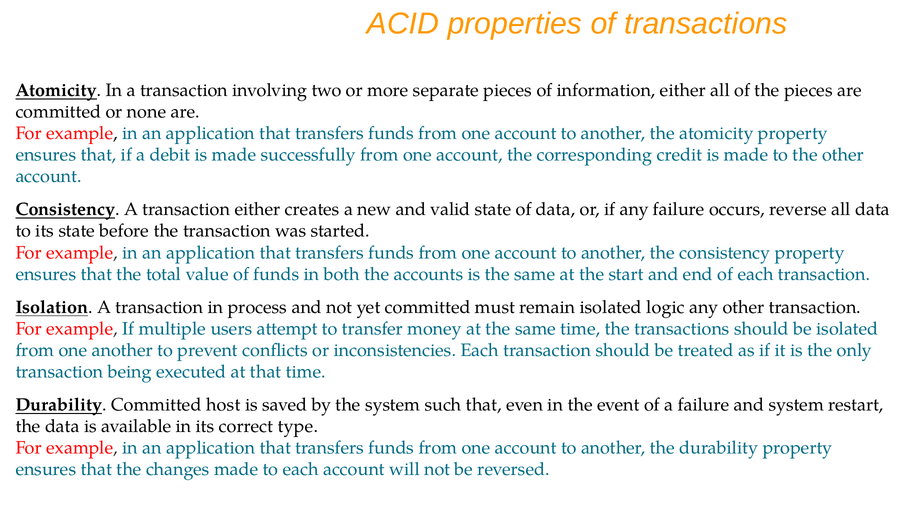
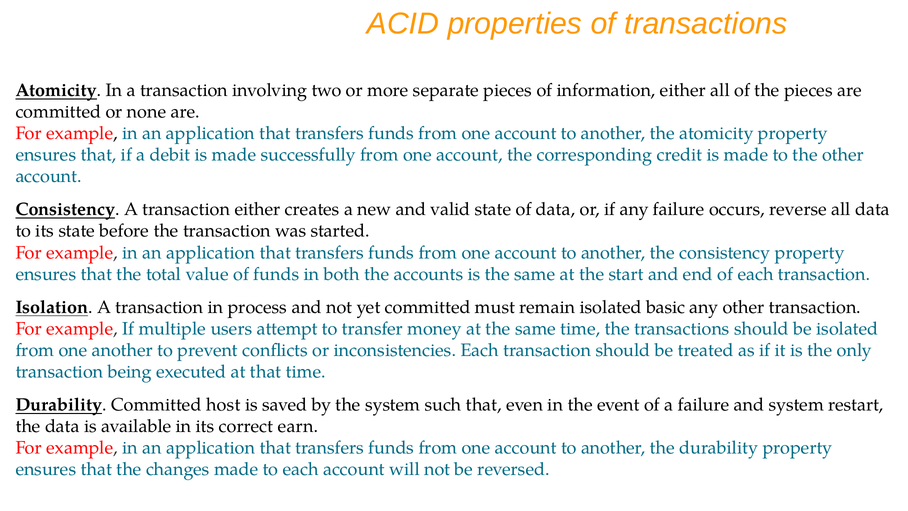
logic: logic -> basic
type: type -> earn
